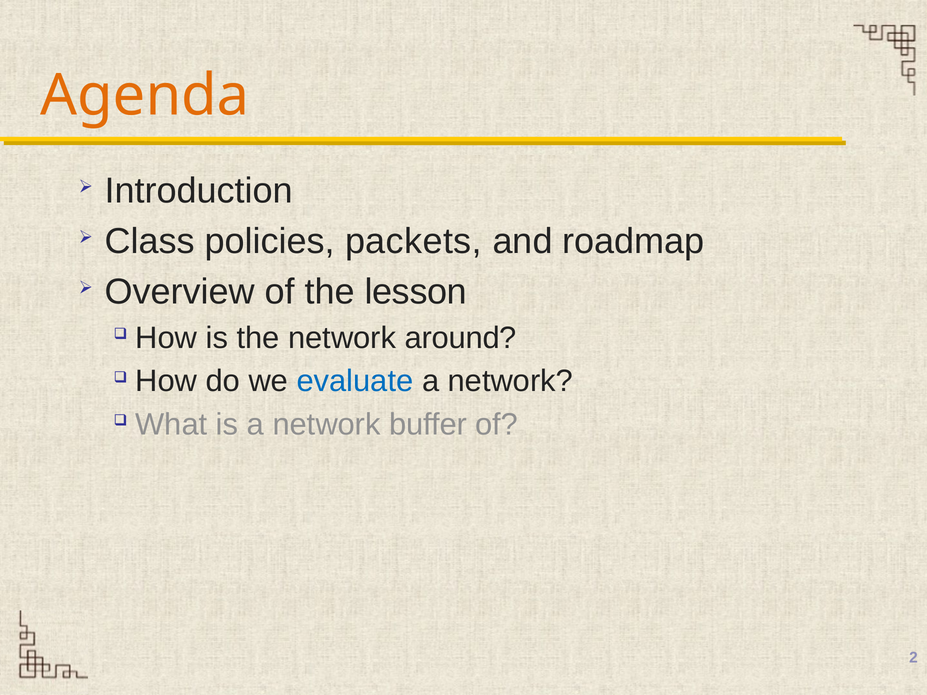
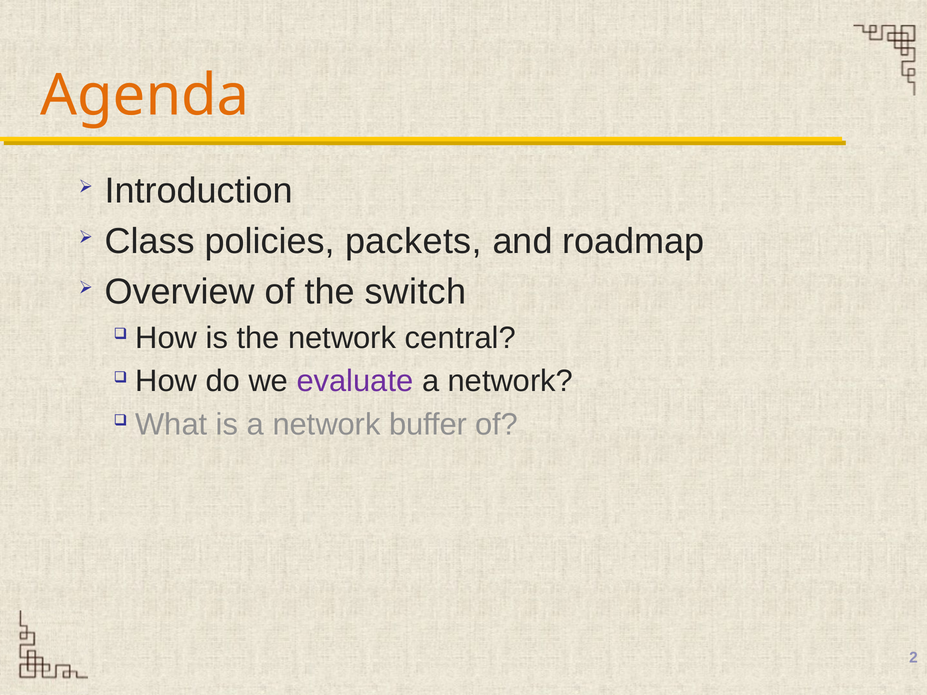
lesson: lesson -> switch
around: around -> central
evaluate colour: blue -> purple
